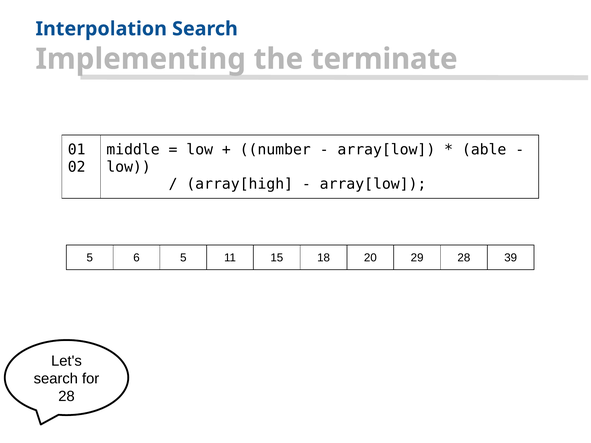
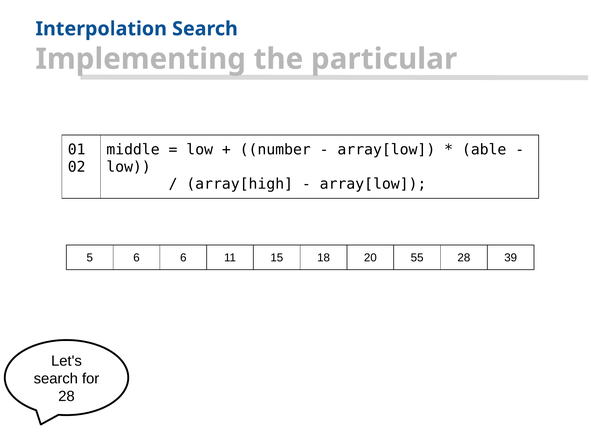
terminate: terminate -> particular
6 5: 5 -> 6
29: 29 -> 55
